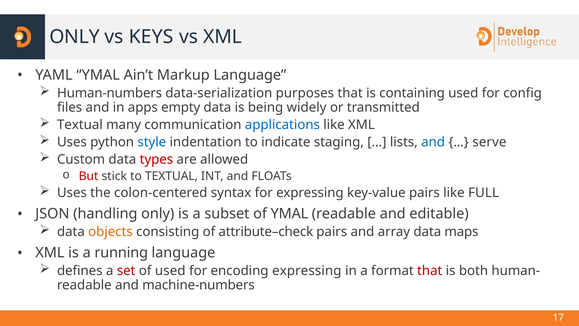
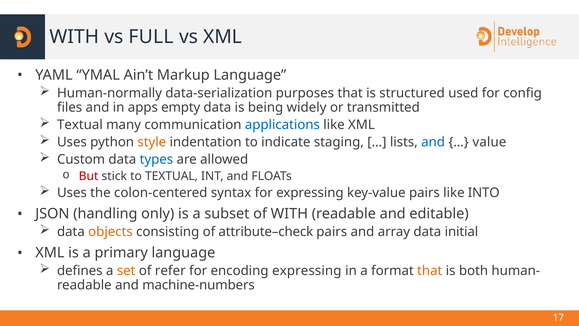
ONLY at (75, 37): ONLY -> WITH
KEYS: KEYS -> FULL
Human-numbers: Human-numbers -> Human-normally
containing: containing -> structured
style colour: blue -> orange
serve: serve -> value
types colour: red -> blue
FULL: FULL -> INTO
of YMAL: YMAL -> WITH
maps: maps -> initial
running: running -> primary
set colour: red -> orange
of used: used -> refer
that at (430, 271) colour: red -> orange
